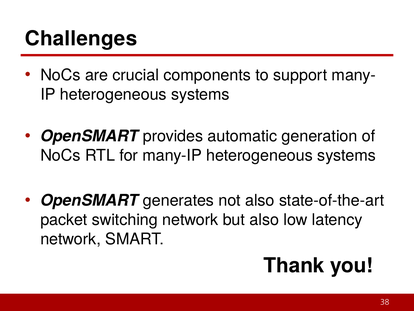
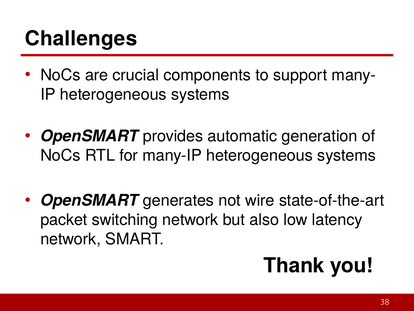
not also: also -> wire
